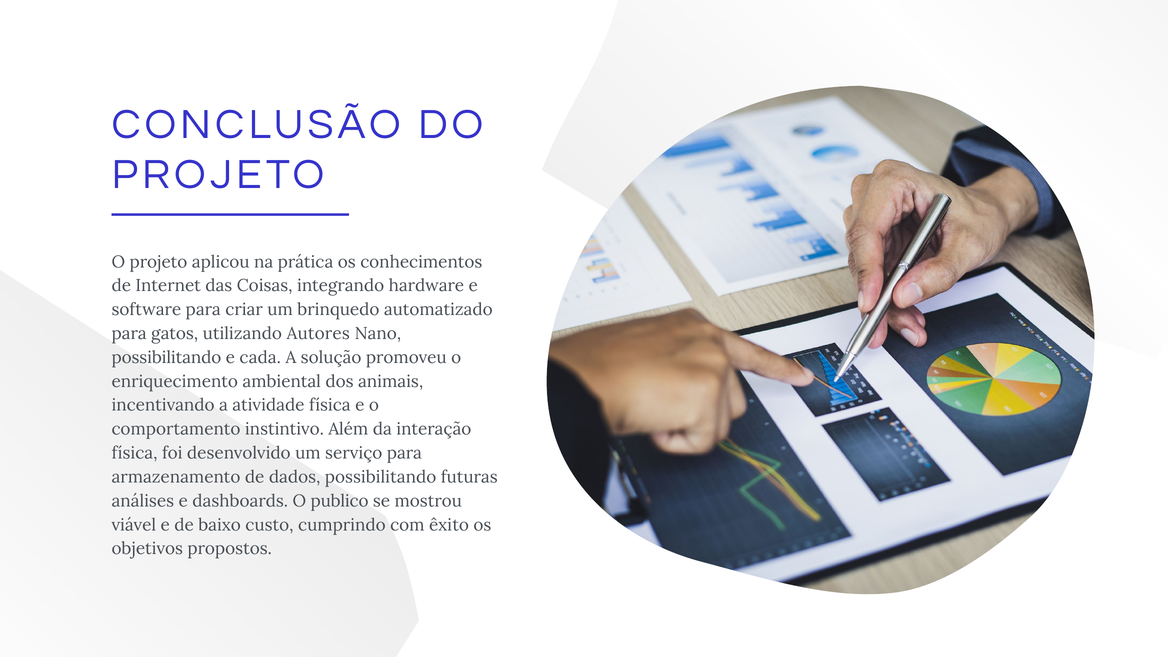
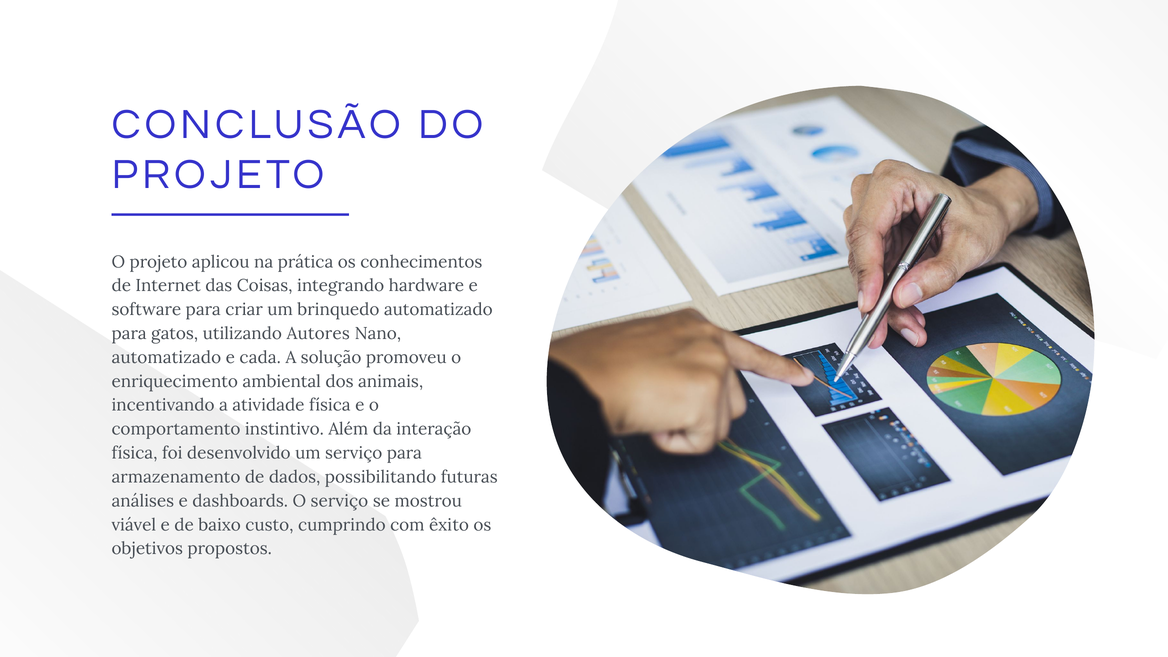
possibilitando at (166, 358): possibilitando -> automatizado
O publico: publico -> serviço
